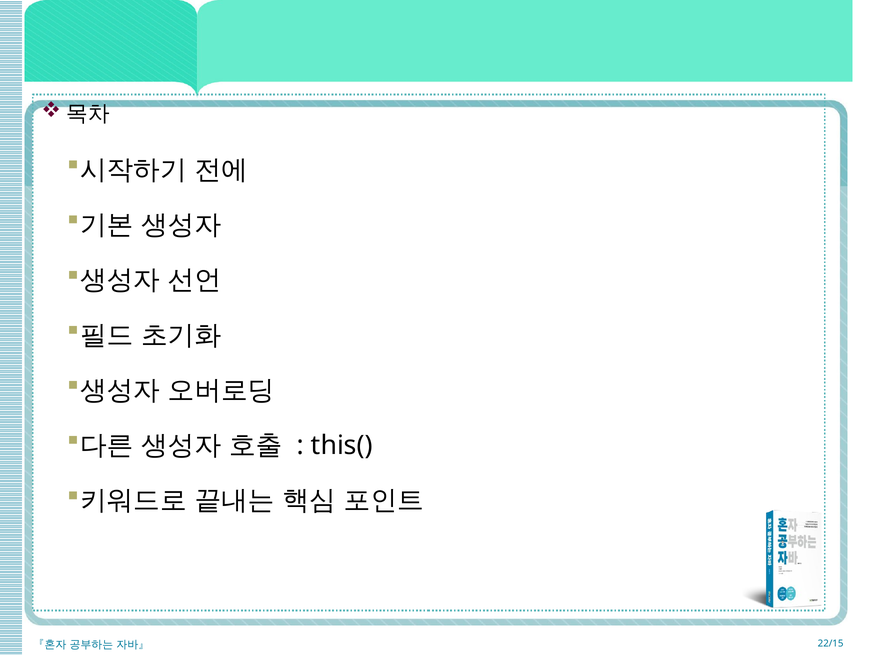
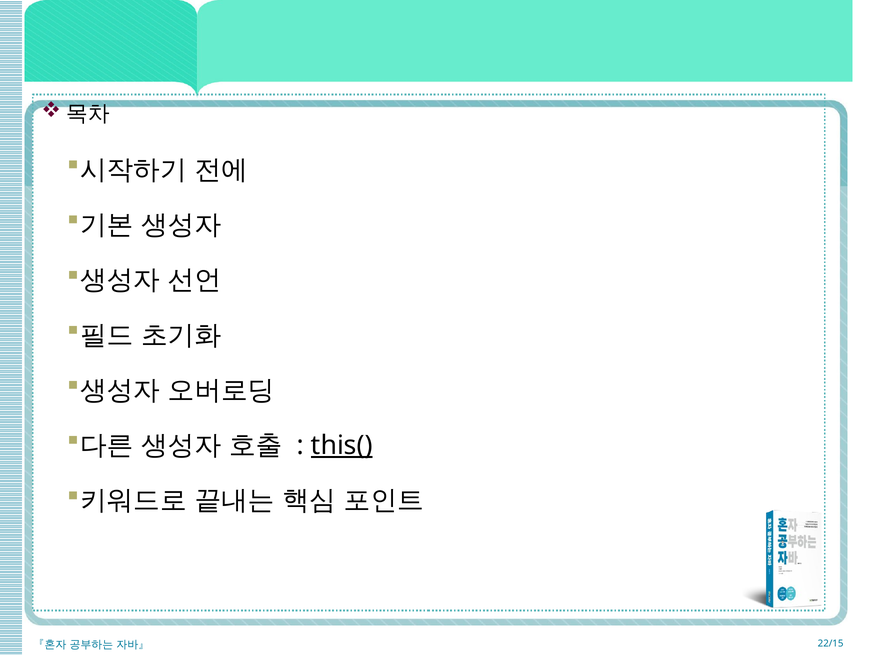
this( underline: none -> present
